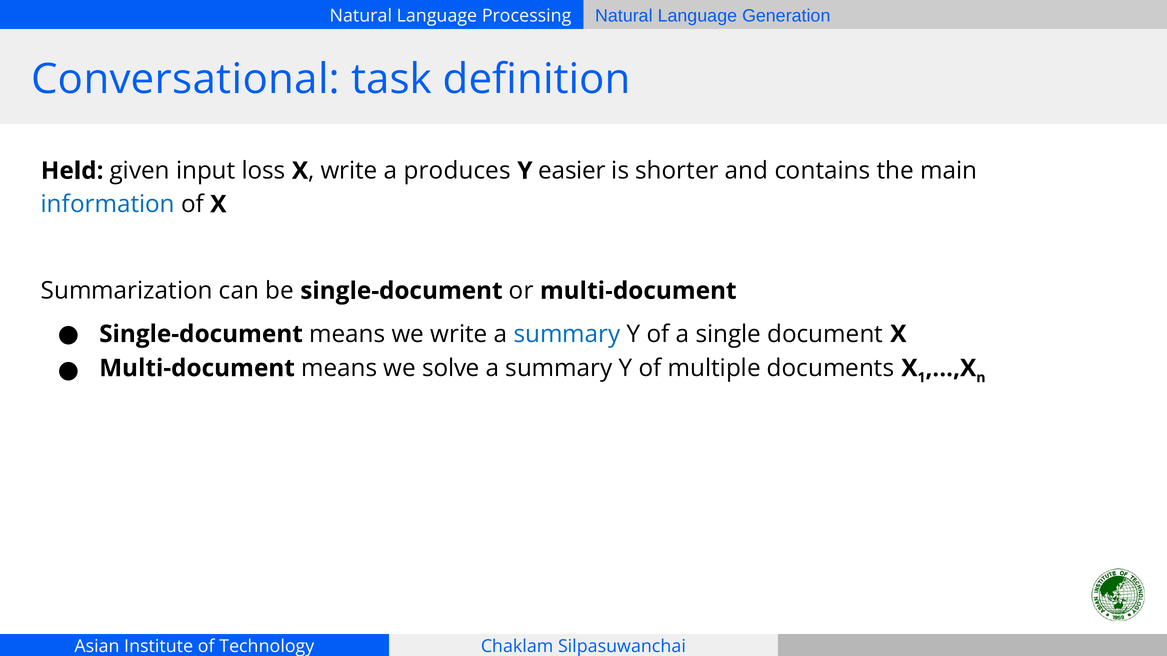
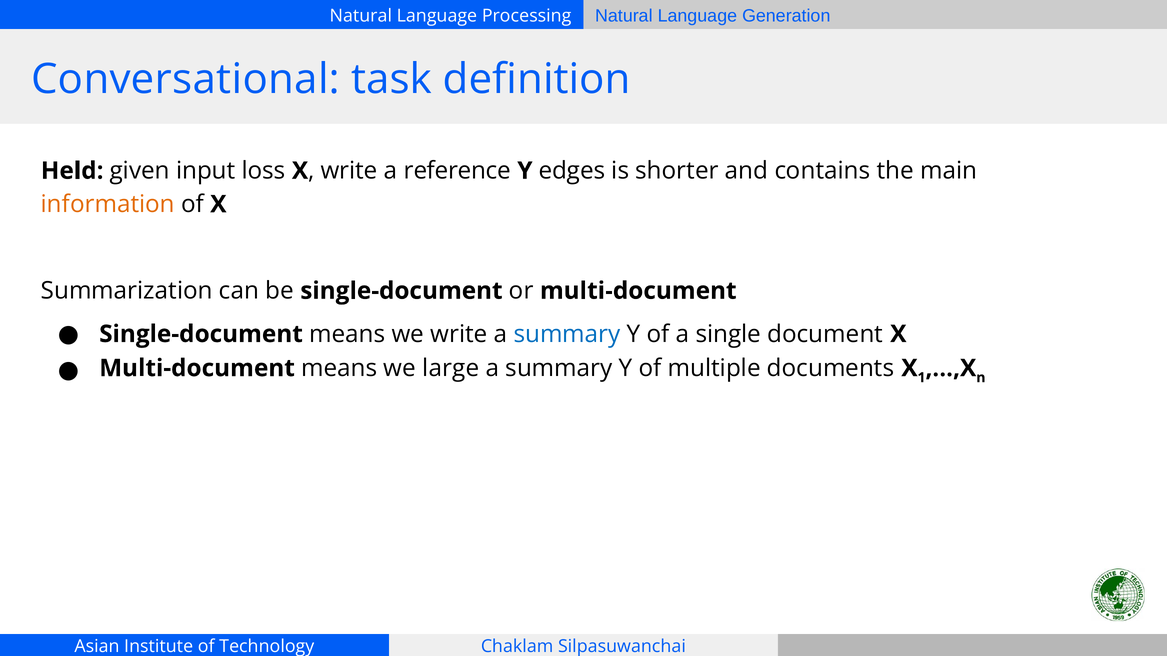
produces: produces -> reference
easier: easier -> edges
information colour: blue -> orange
solve: solve -> large
